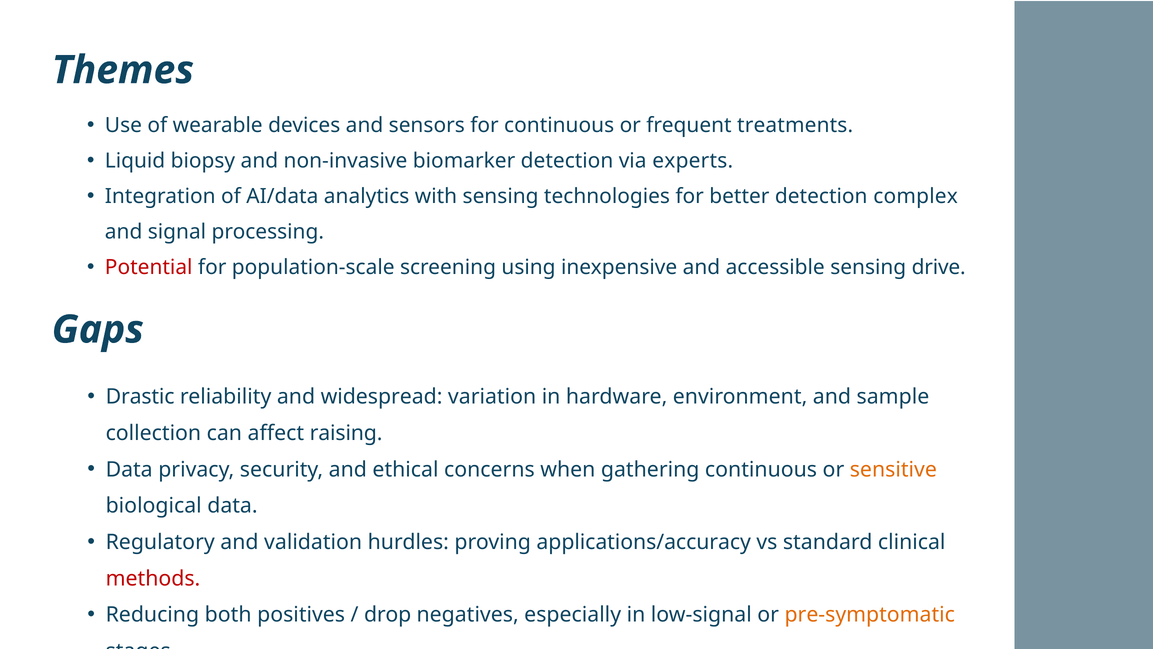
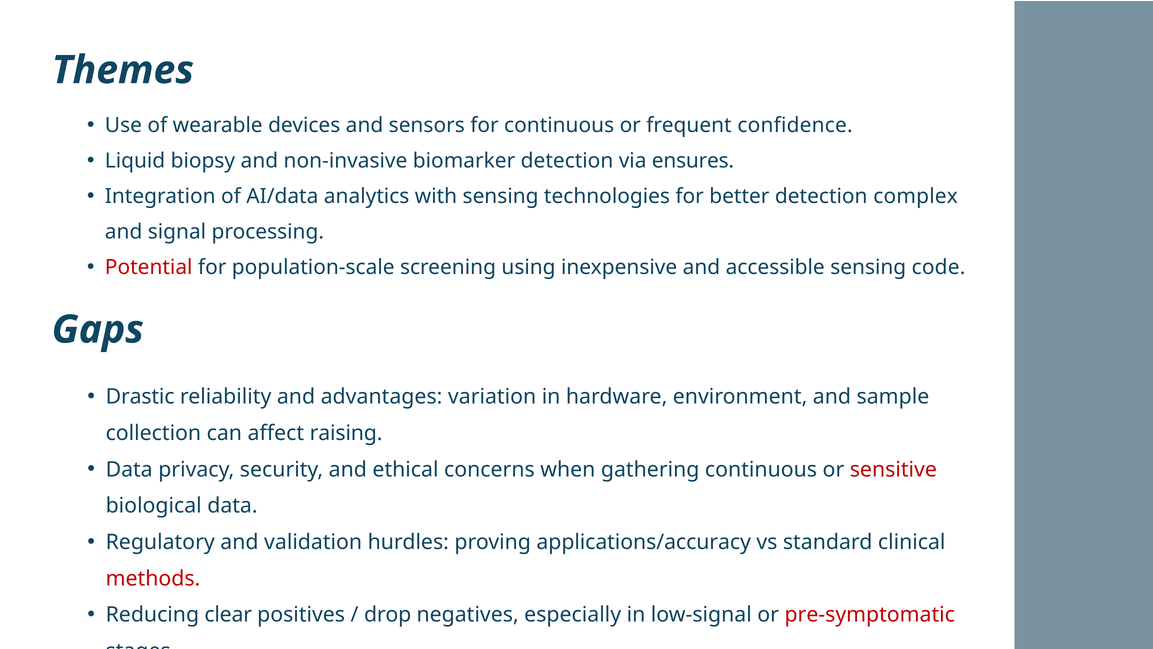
treatments: treatments -> confidence
experts: experts -> ensures
drive: drive -> code
widespread: widespread -> advantages
sensitive colour: orange -> red
both: both -> clear
pre-symptomatic colour: orange -> red
